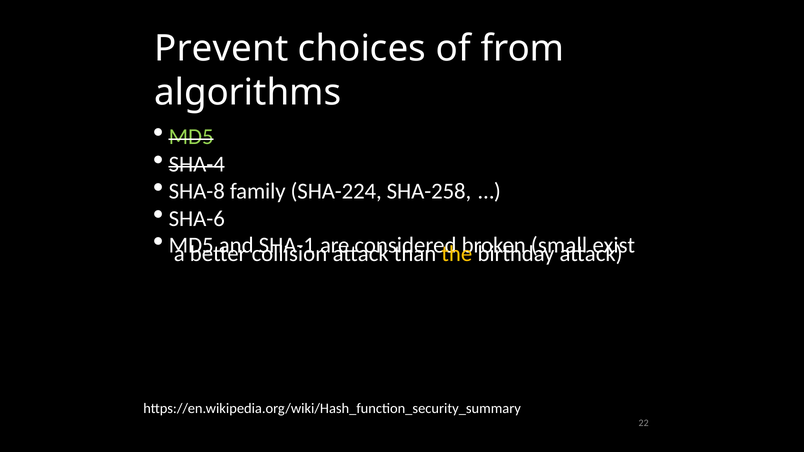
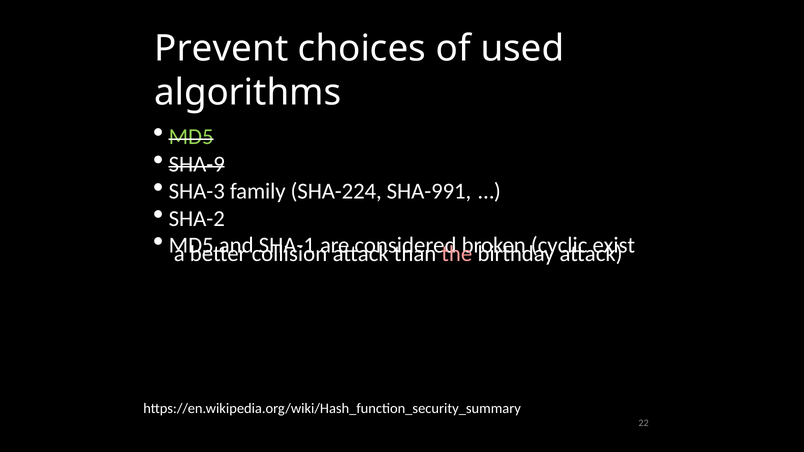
from: from -> used
SHA-4: SHA-4 -> SHA-9
SHA-8: SHA-8 -> SHA-3
SHA-258: SHA-258 -> SHA-991
SHA-6: SHA-6 -> SHA-2
small: small -> cyclic
the colour: yellow -> pink
